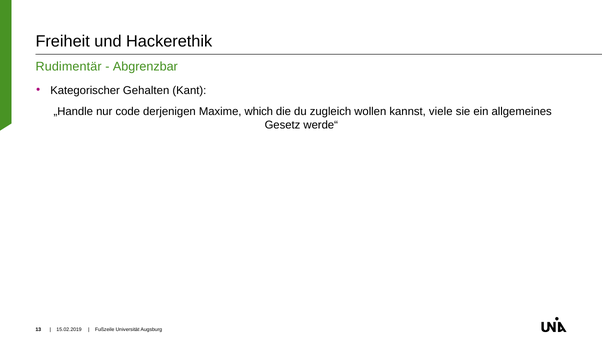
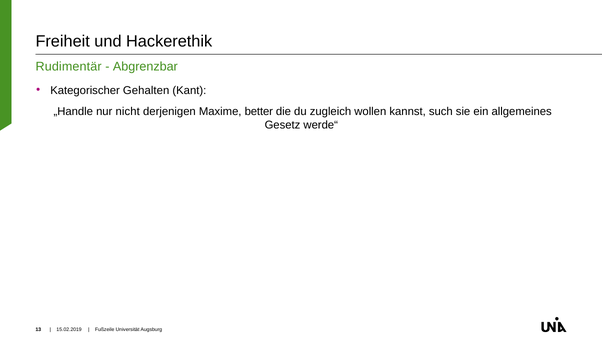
code: code -> nicht
which: which -> better
viele: viele -> such
